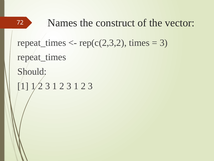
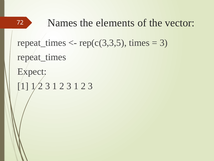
construct: construct -> elements
rep(c(2,3,2: rep(c(2,3,2 -> rep(c(3,3,5
Should: Should -> Expect
